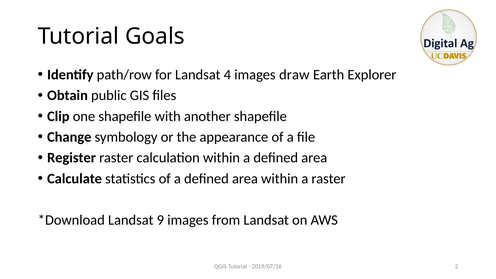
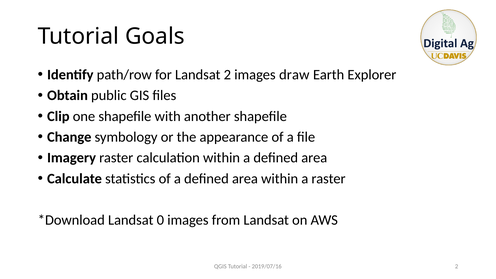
Landsat 4: 4 -> 2
Register: Register -> Imagery
9: 9 -> 0
